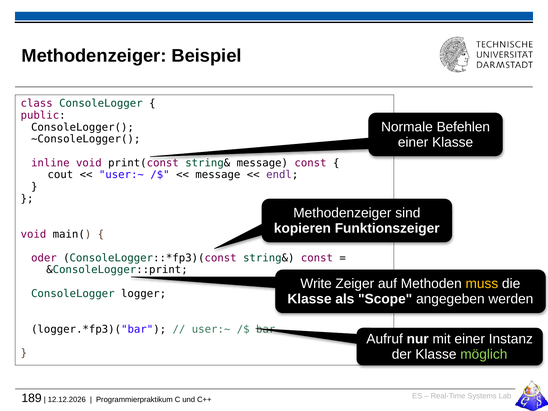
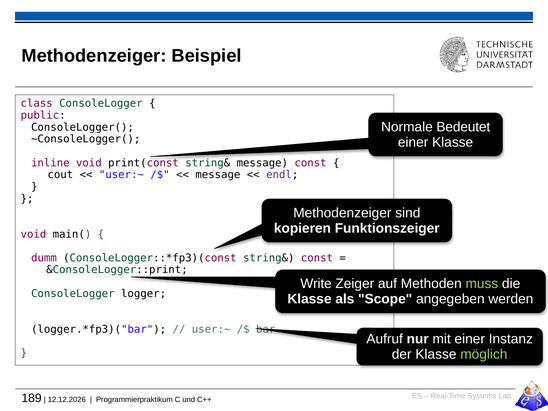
Befehlen: Befehlen -> Bedeutet
oder: oder -> dumm
muss colour: yellow -> light green
